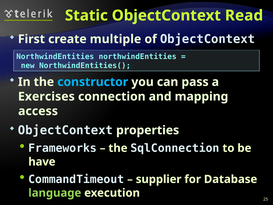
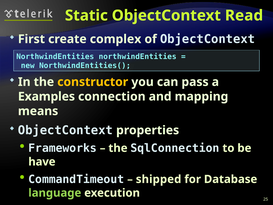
multiple: multiple -> complex
constructor colour: light blue -> yellow
Exercises: Exercises -> Examples
access: access -> means
supplier: supplier -> shipped
